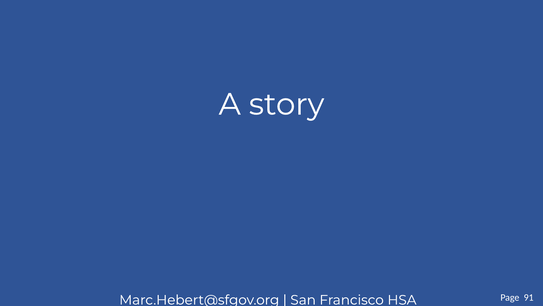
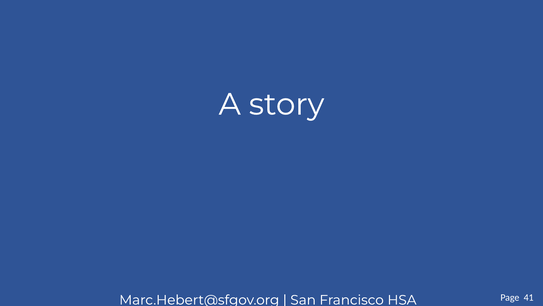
91: 91 -> 41
